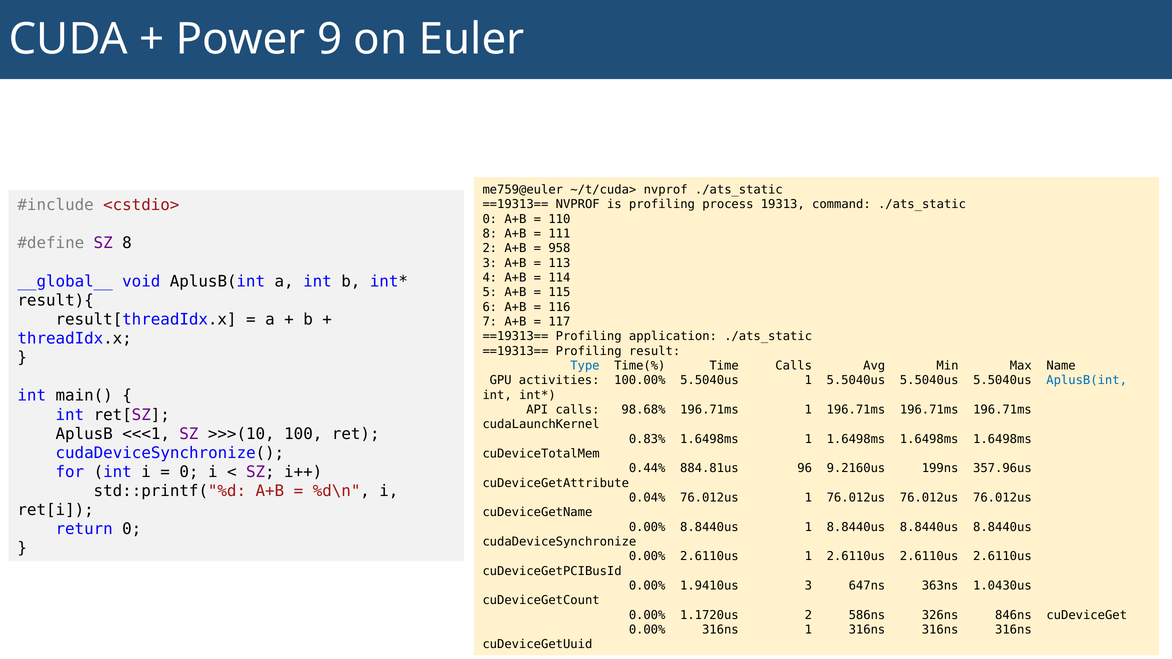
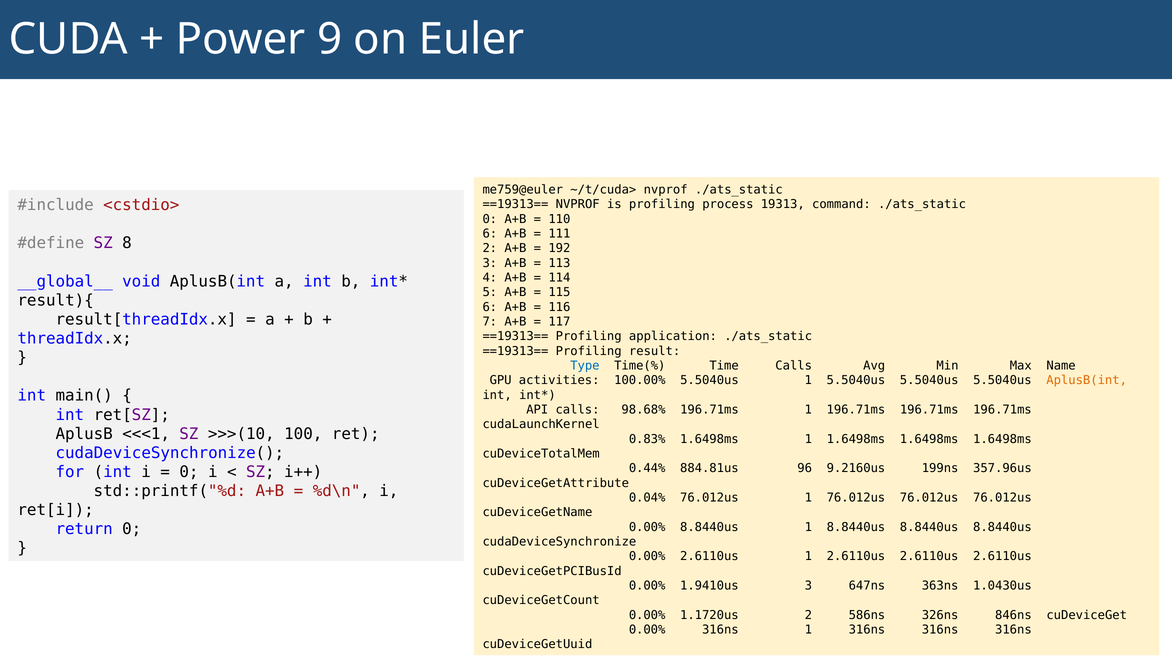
8 at (490, 234): 8 -> 6
958: 958 -> 192
AplusB(int at (1087, 381) colour: blue -> orange
